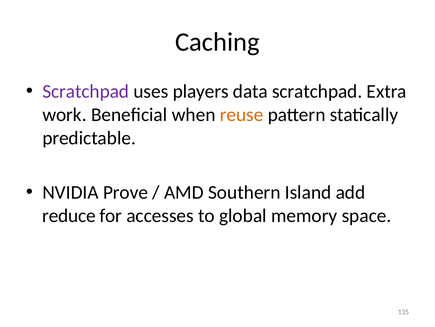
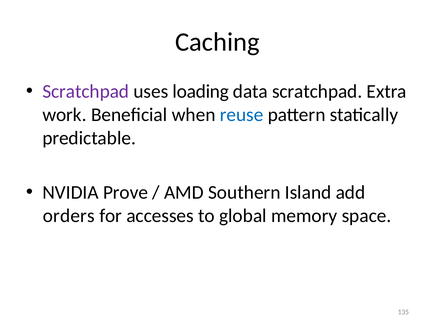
players: players -> loading
reuse colour: orange -> blue
reduce: reduce -> orders
